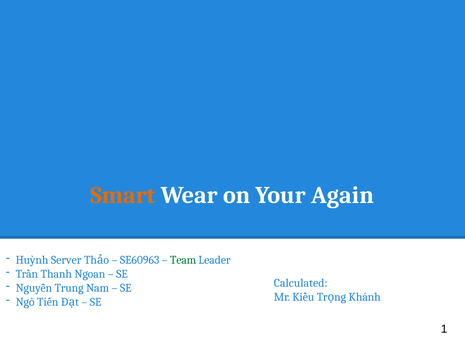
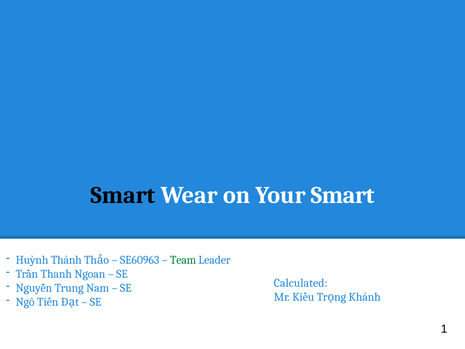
Smart at (123, 195) colour: orange -> black
Your Again: Again -> Smart
Server: Server -> Thánh
